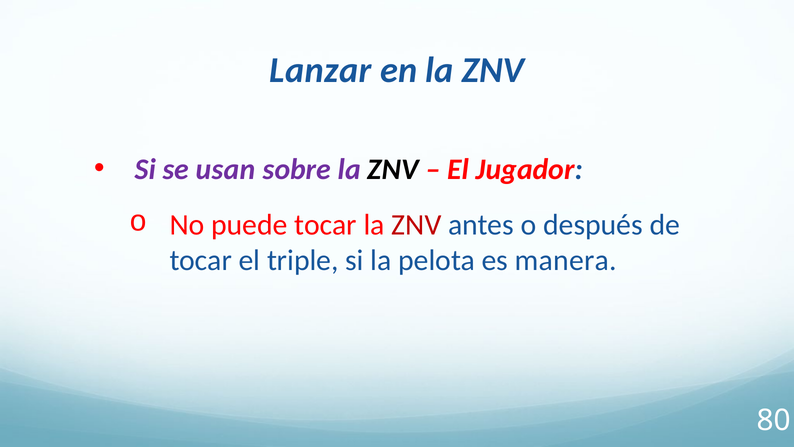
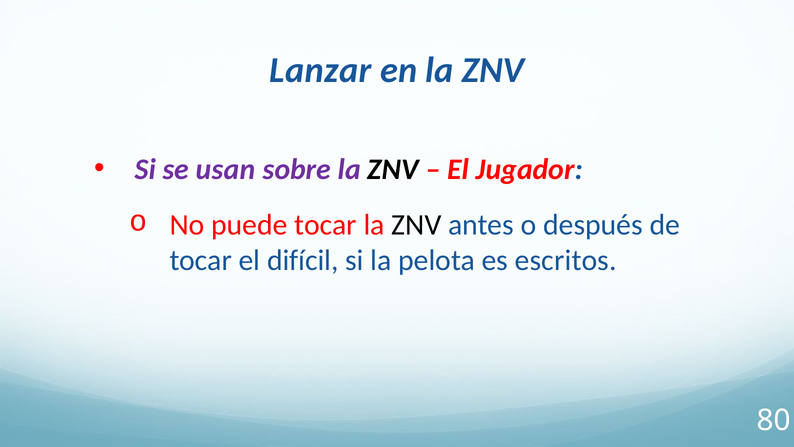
ZNV at (416, 225) colour: red -> black
triple: triple -> difícil
manera: manera -> escritos
